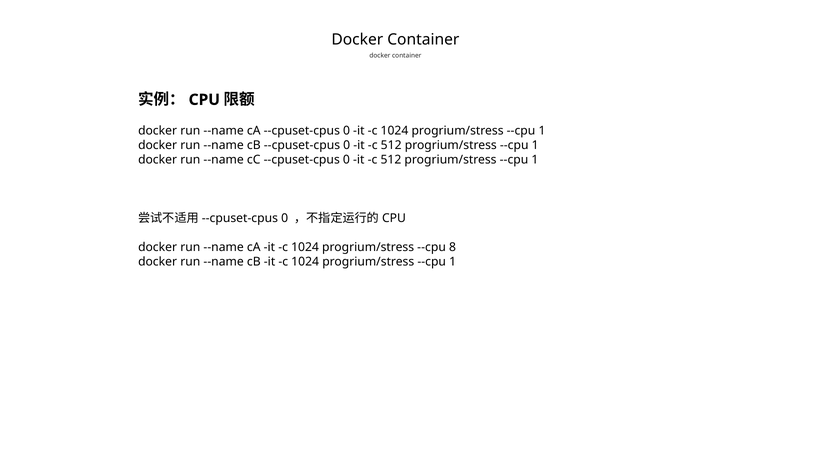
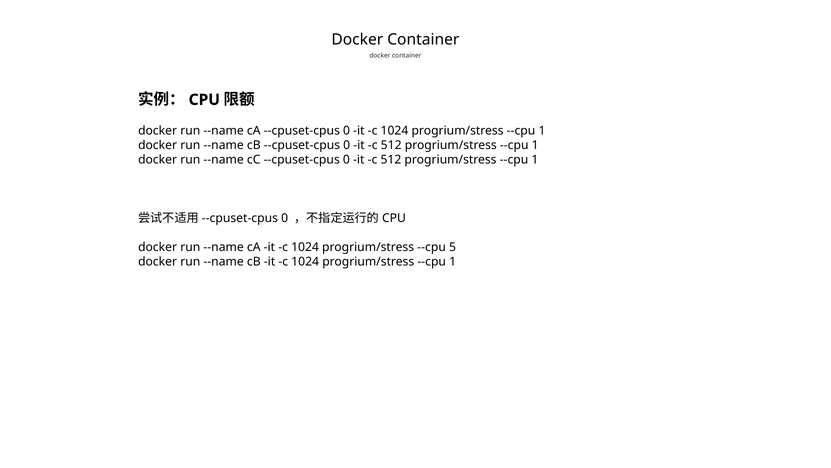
8: 8 -> 5
